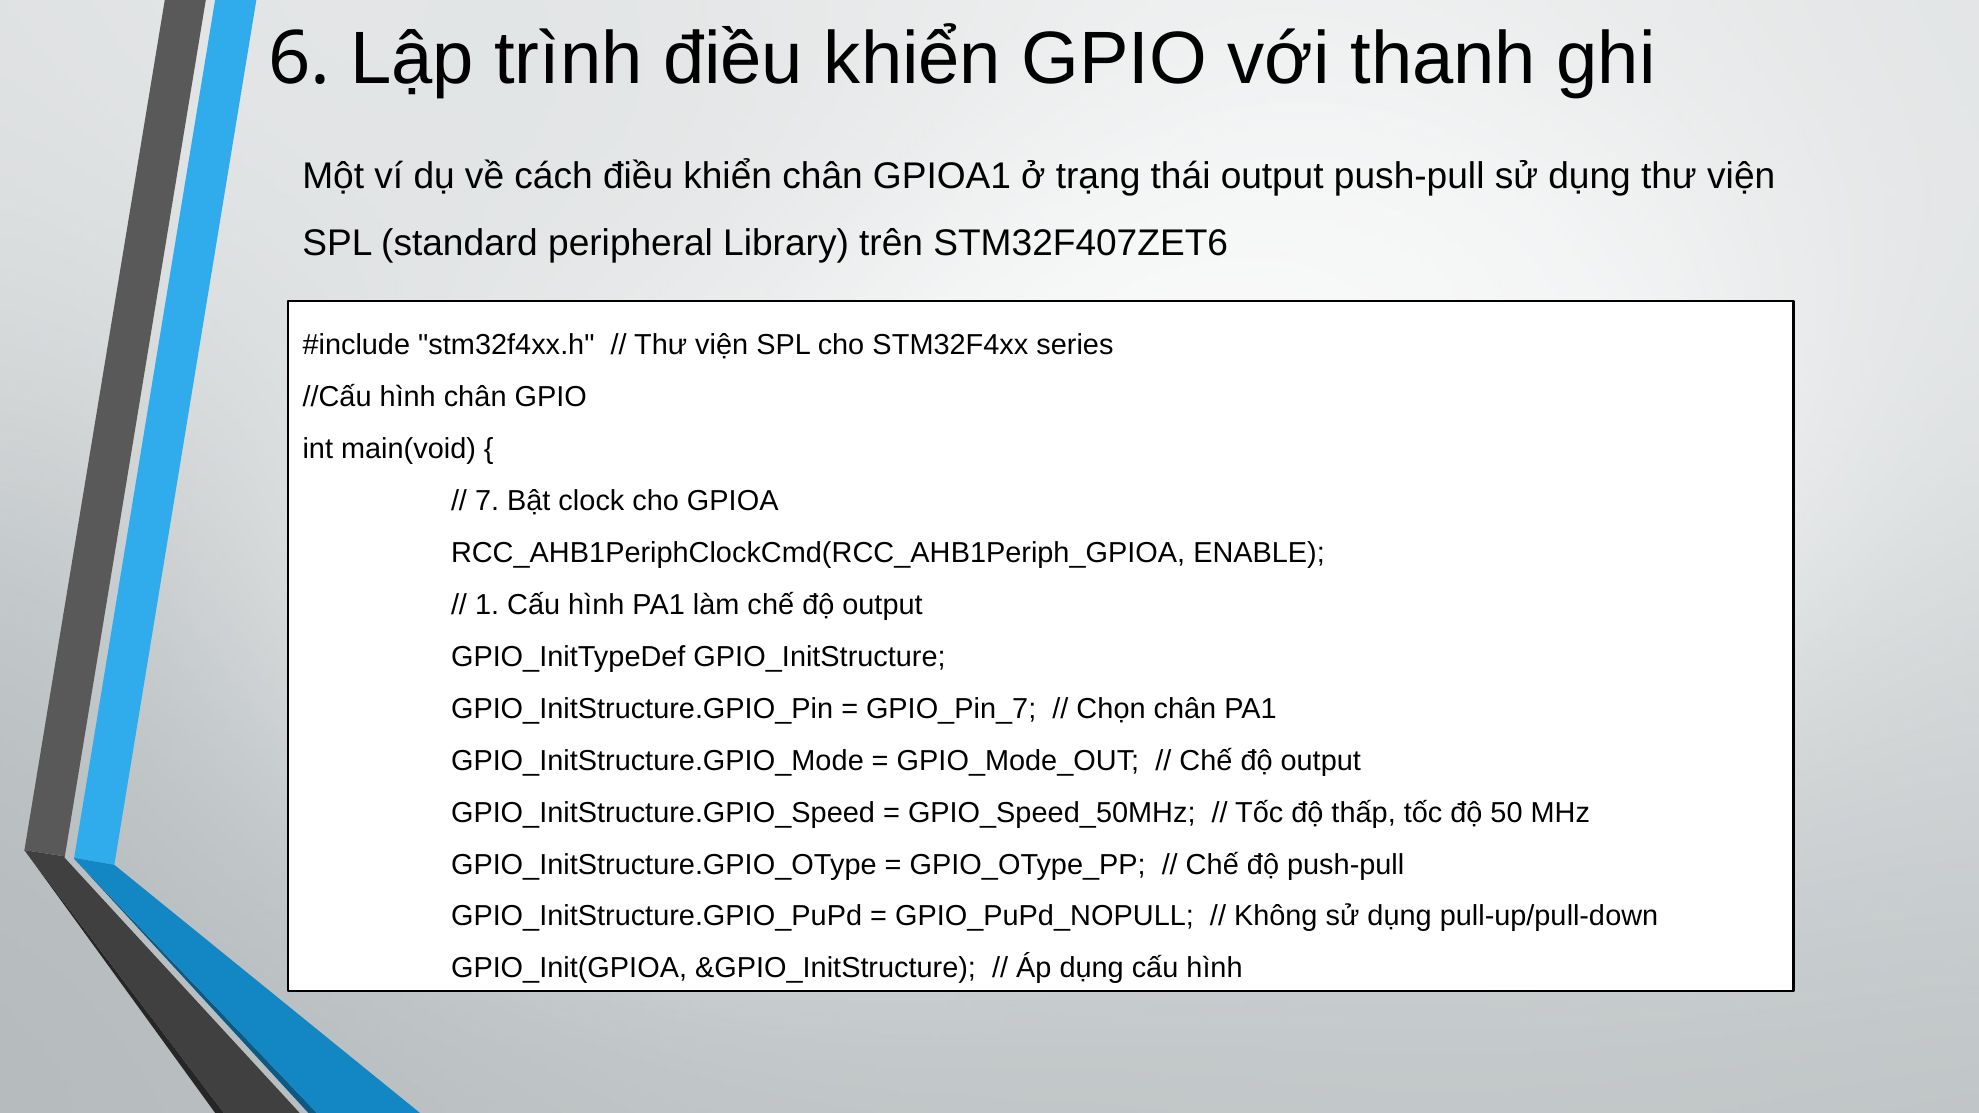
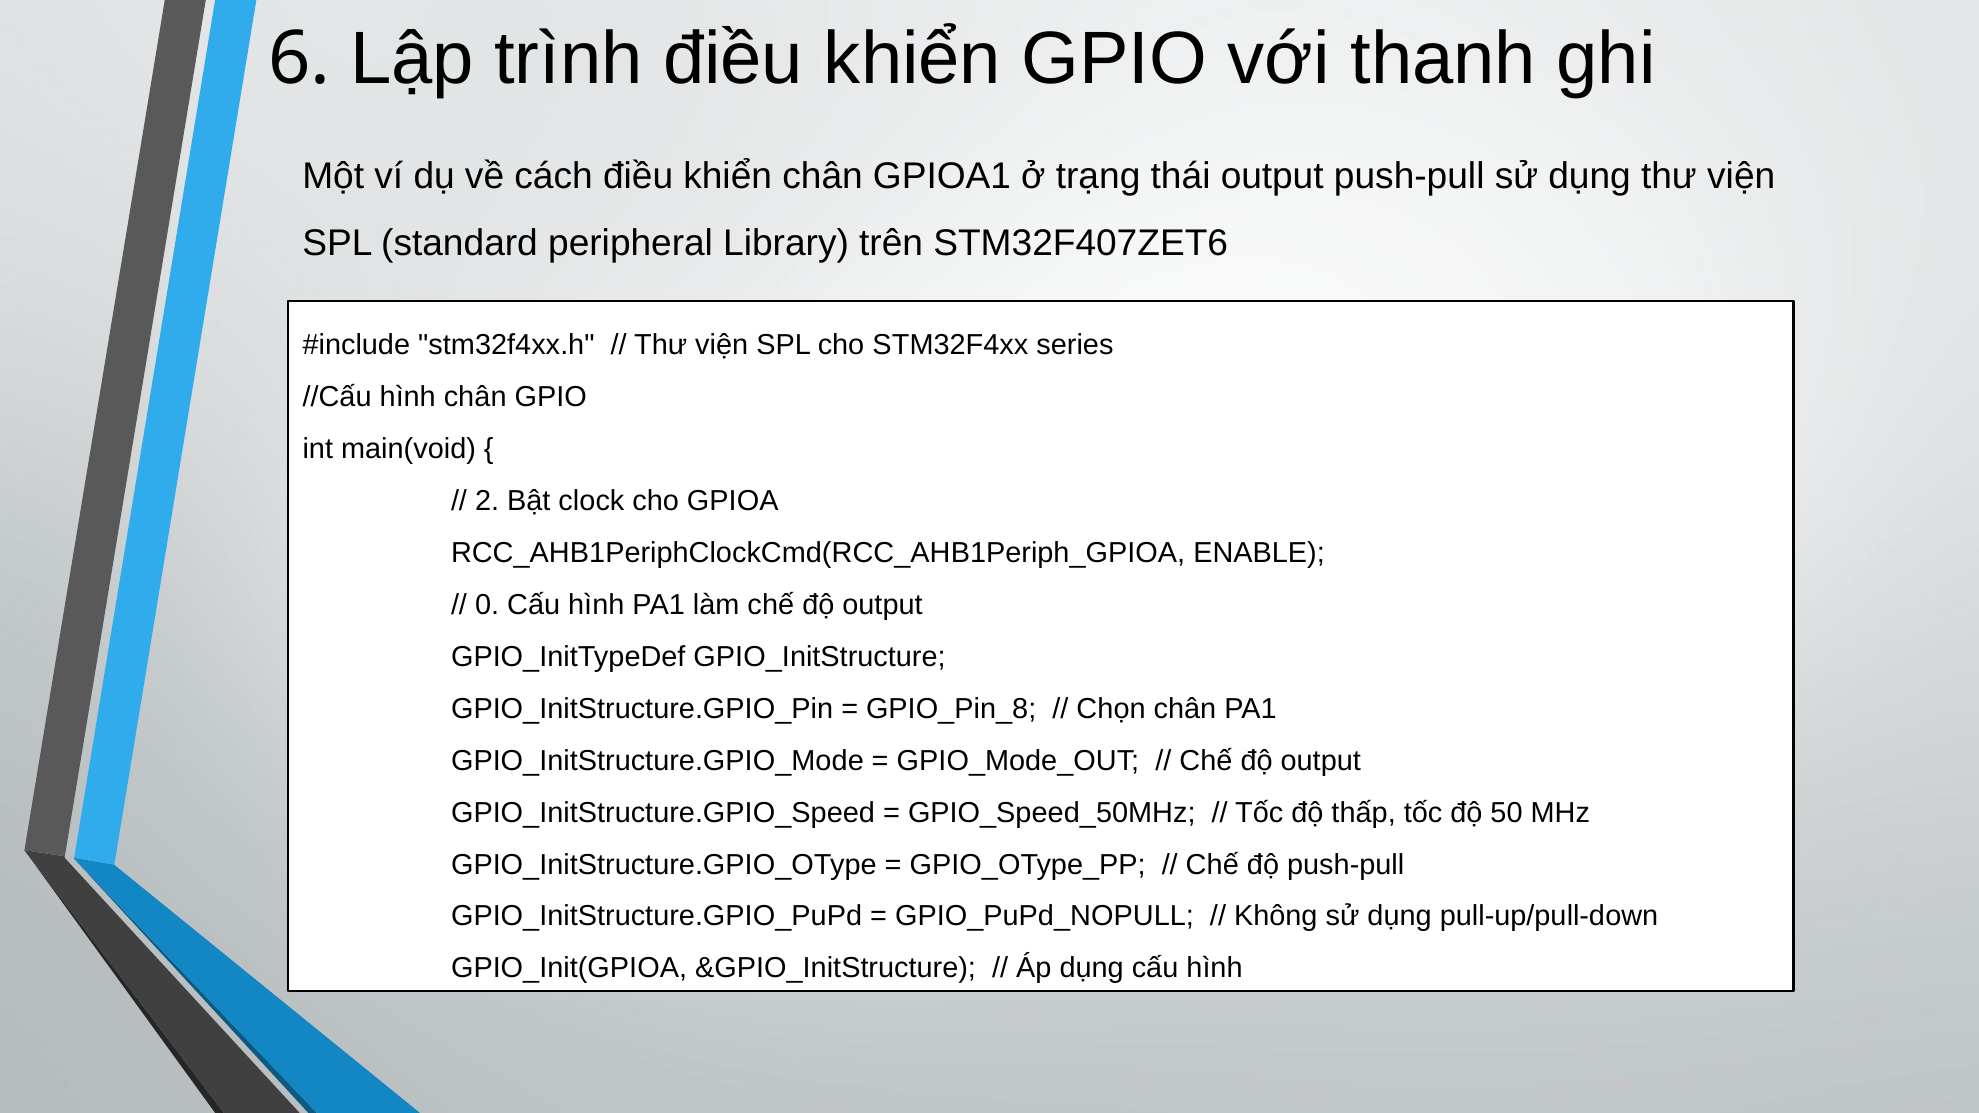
7: 7 -> 2
1: 1 -> 0
GPIO_Pin_7: GPIO_Pin_7 -> GPIO_Pin_8
